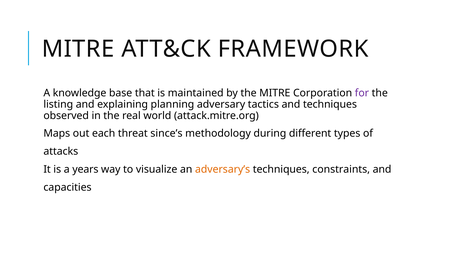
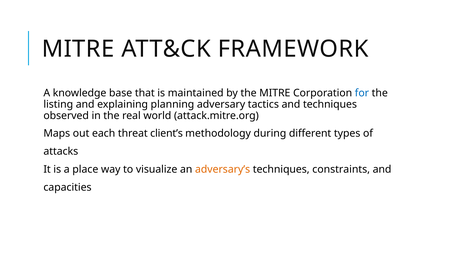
for colour: purple -> blue
since’s: since’s -> client’s
years: years -> place
